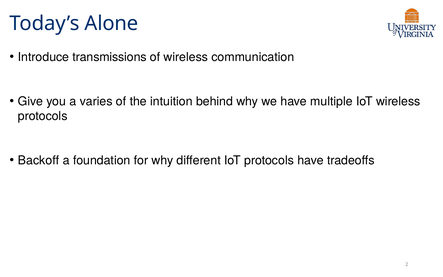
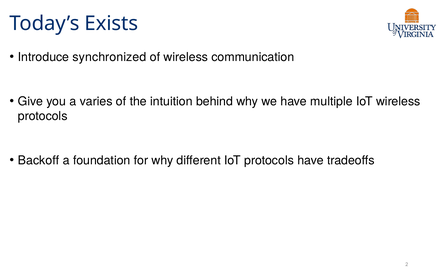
Alone: Alone -> Exists
transmissions: transmissions -> synchronized
